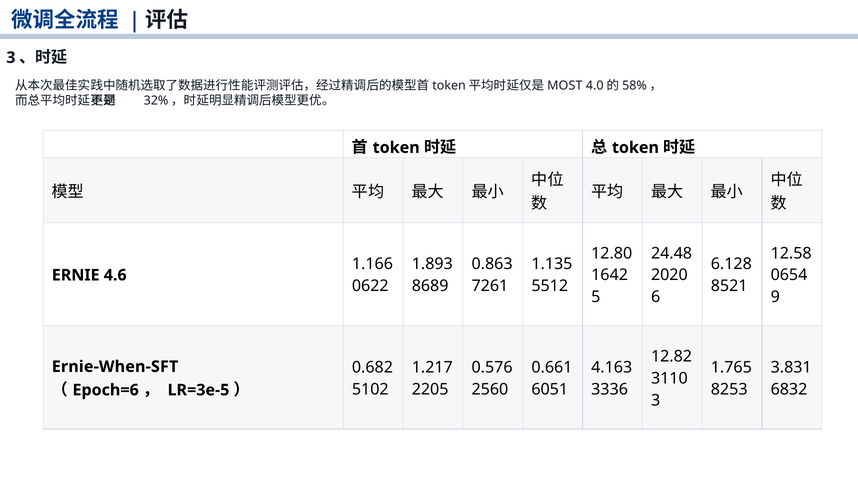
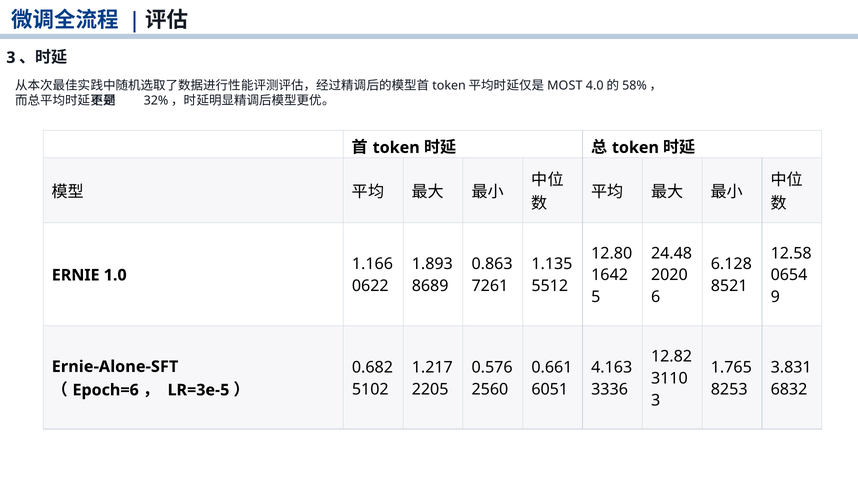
4.6: 4.6 -> 1.0
Ernie-When-SFT: Ernie-When-SFT -> Ernie-Alone-SFT
